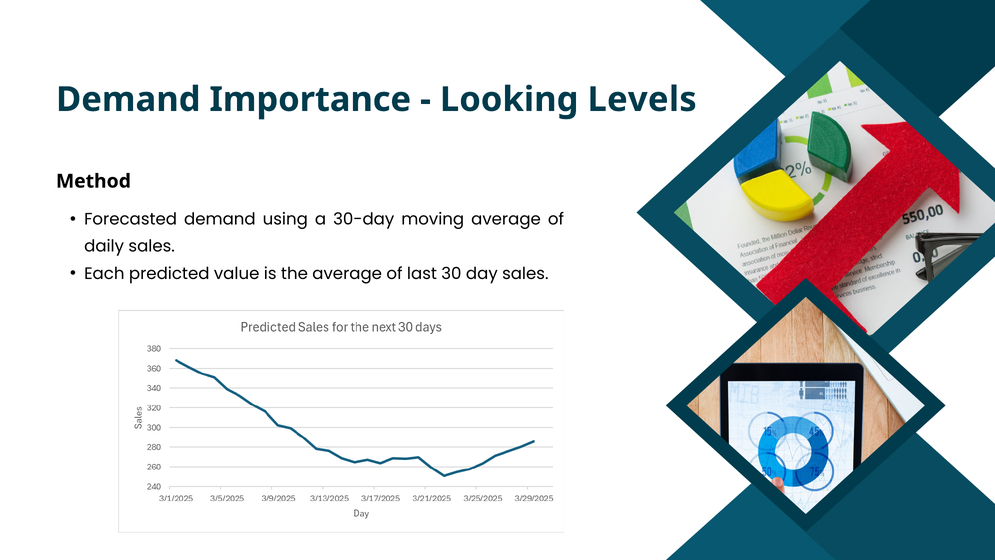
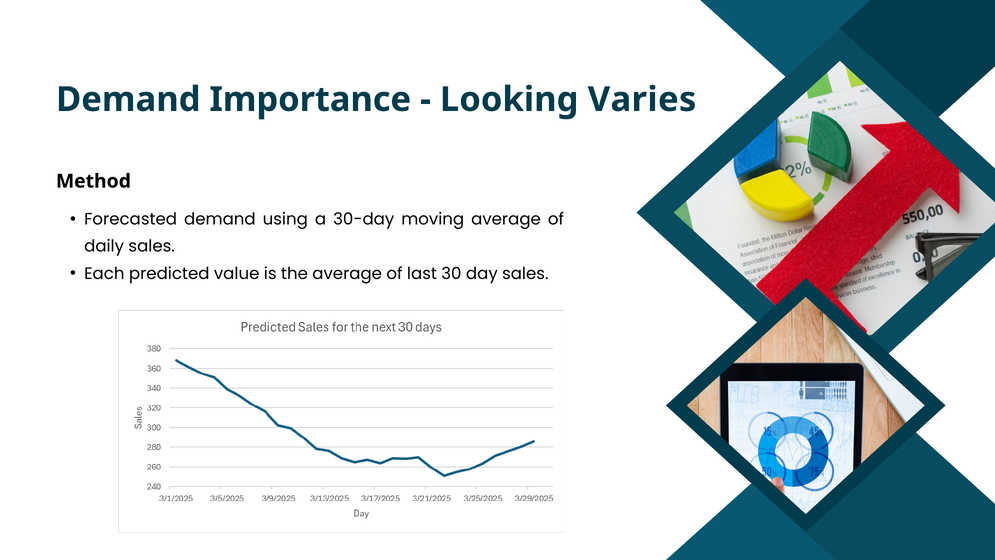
Levels: Levels -> Varies
